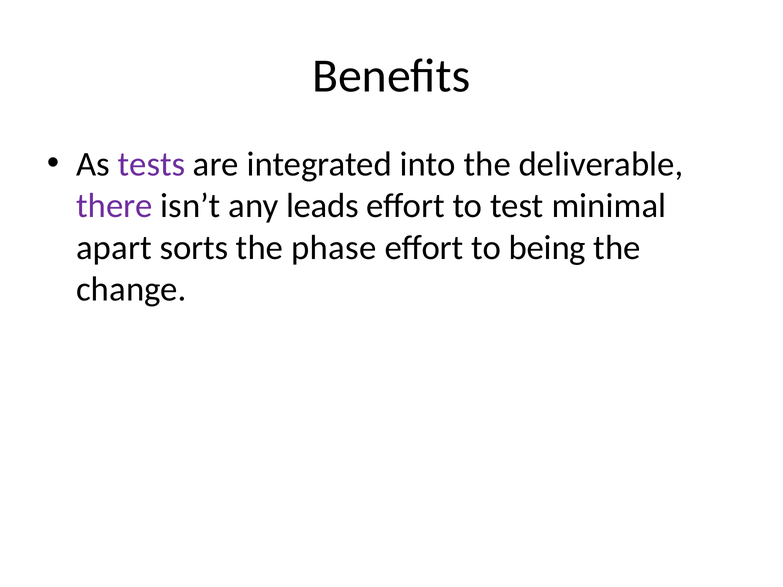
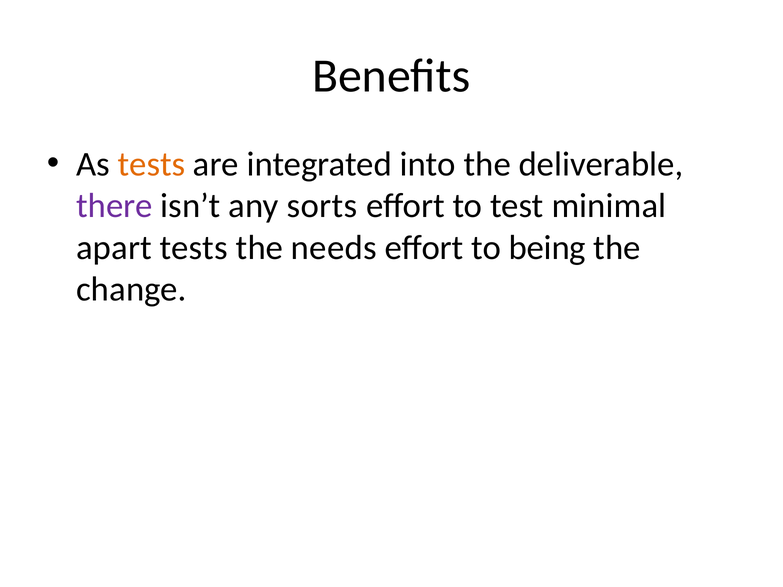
tests at (152, 164) colour: purple -> orange
leads: leads -> sorts
apart sorts: sorts -> tests
phase: phase -> needs
